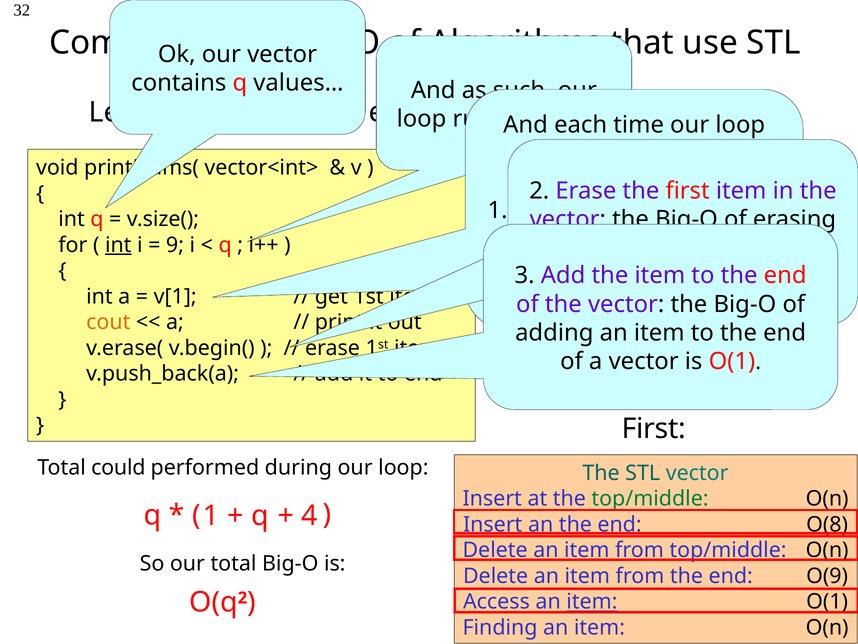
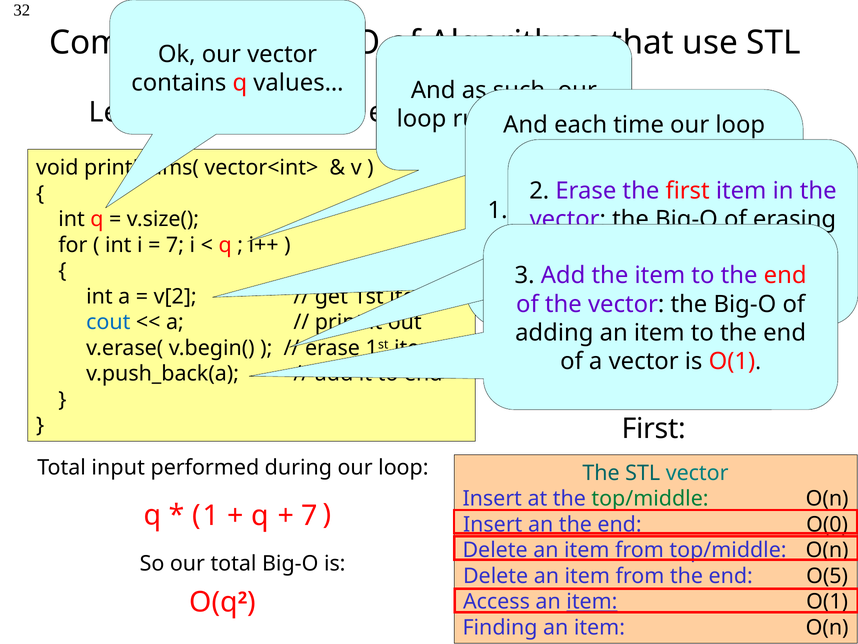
int at (118, 245) underline: present -> none
9 at (175, 245): 9 -> 7
v[1: v[1 -> v[2
cout colour: orange -> blue
could: could -> input
4 at (310, 515): 4 -> 7
O(8: O(8 -> O(0
O(9: O(9 -> O(5
